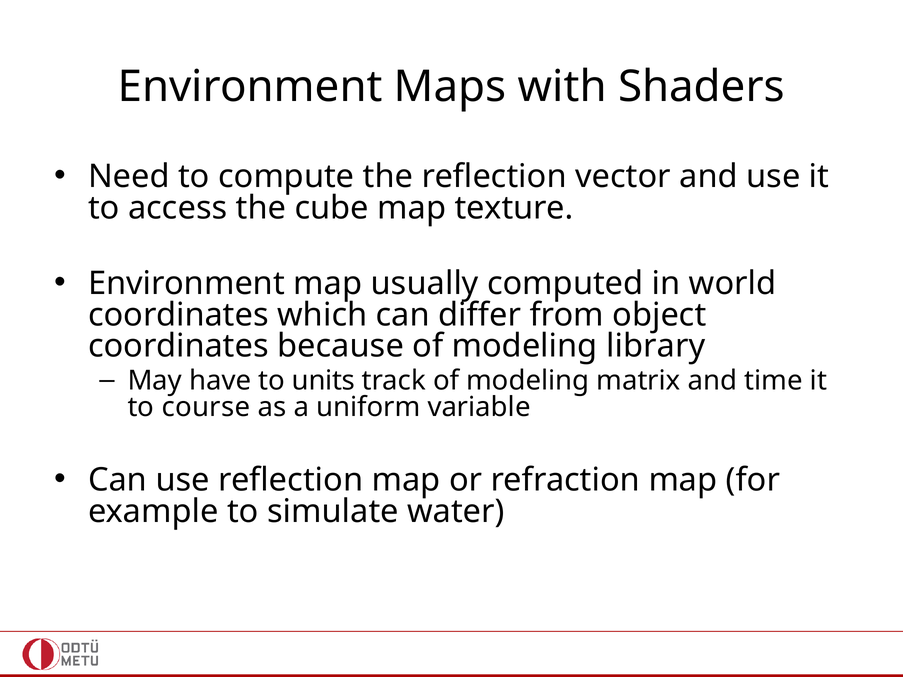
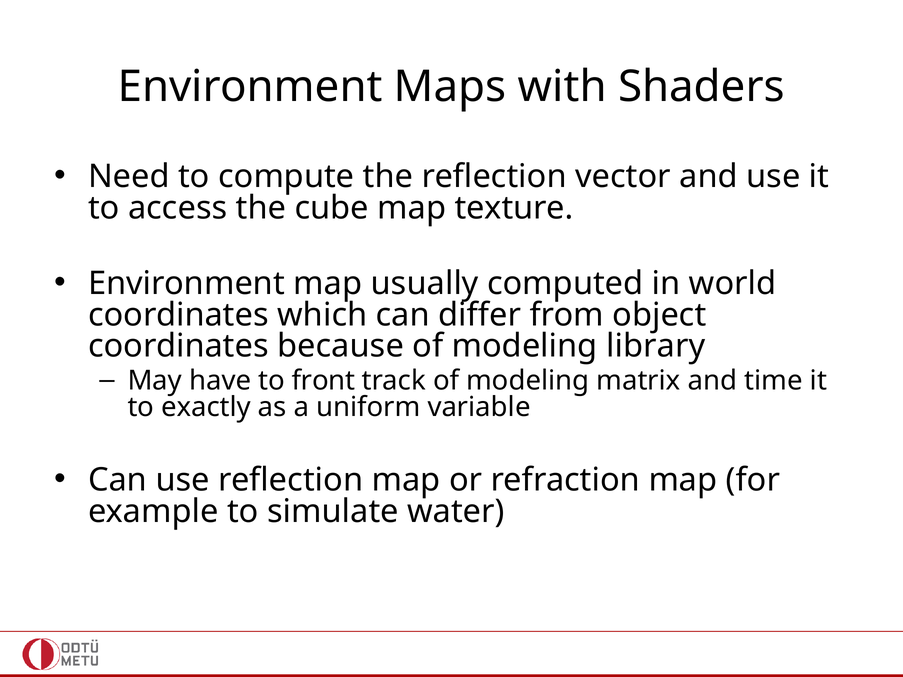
units: units -> front
course: course -> exactly
